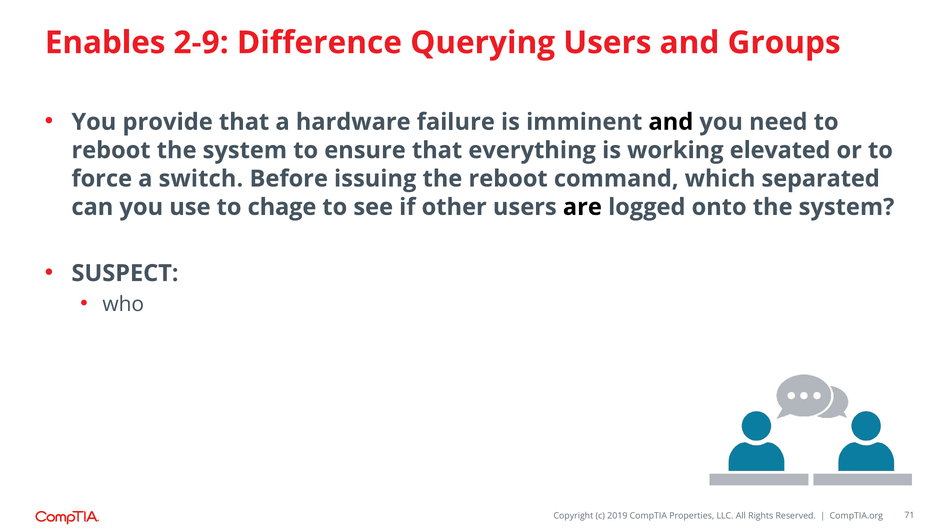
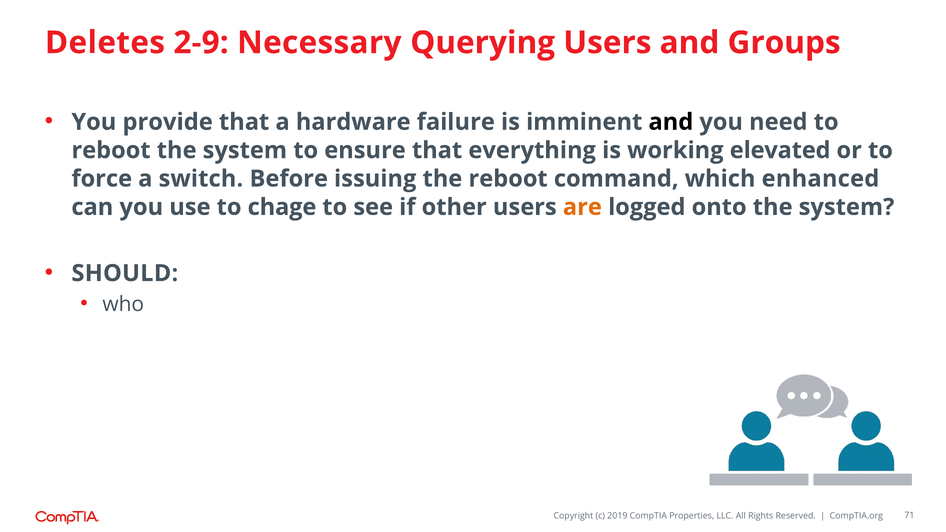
Enables: Enables -> Deletes
Difference: Difference -> Necessary
separated: separated -> enhanced
are colour: black -> orange
SUSPECT: SUSPECT -> SHOULD
